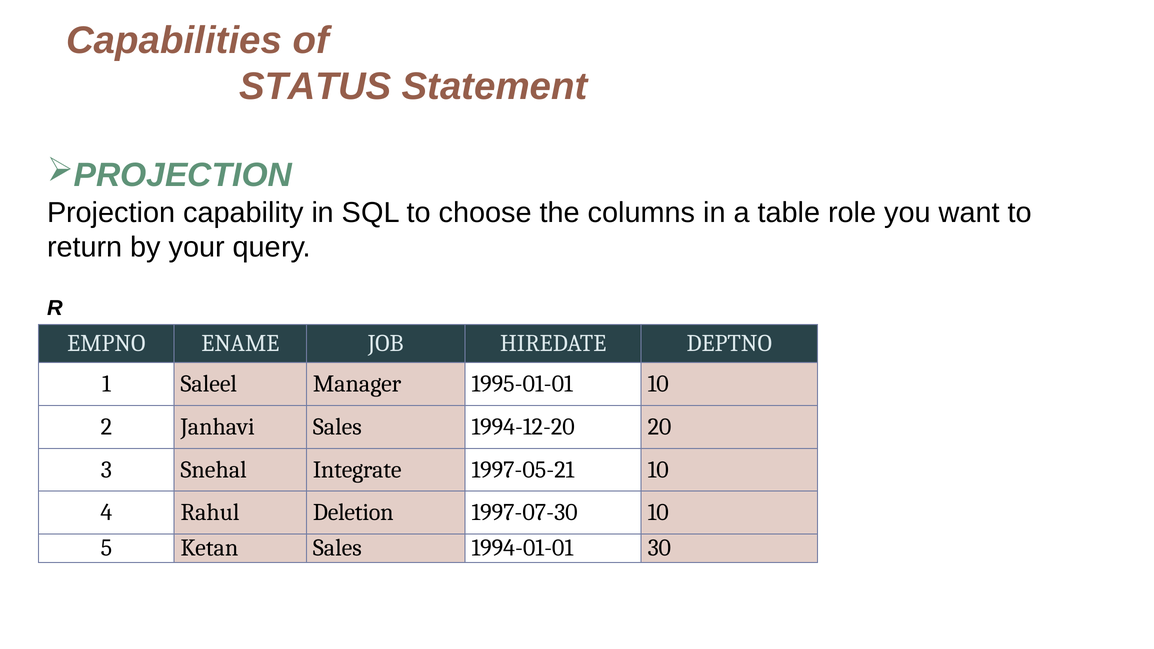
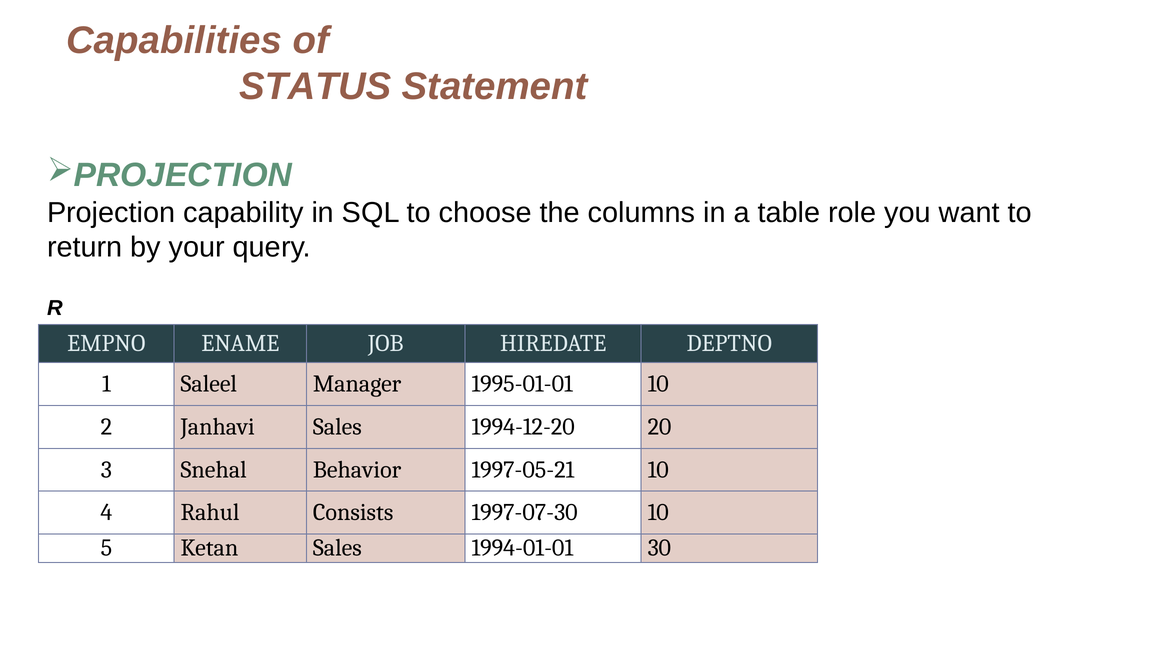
Integrate: Integrate -> Behavior
Deletion: Deletion -> Consists
